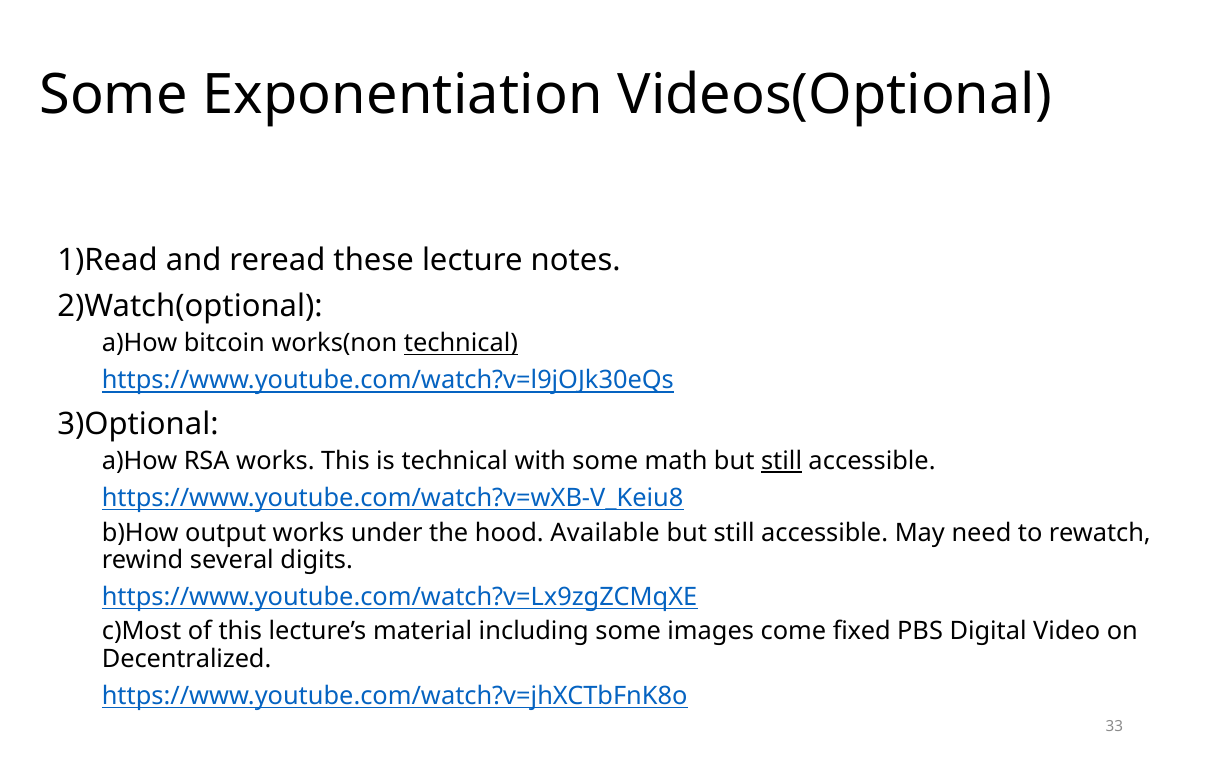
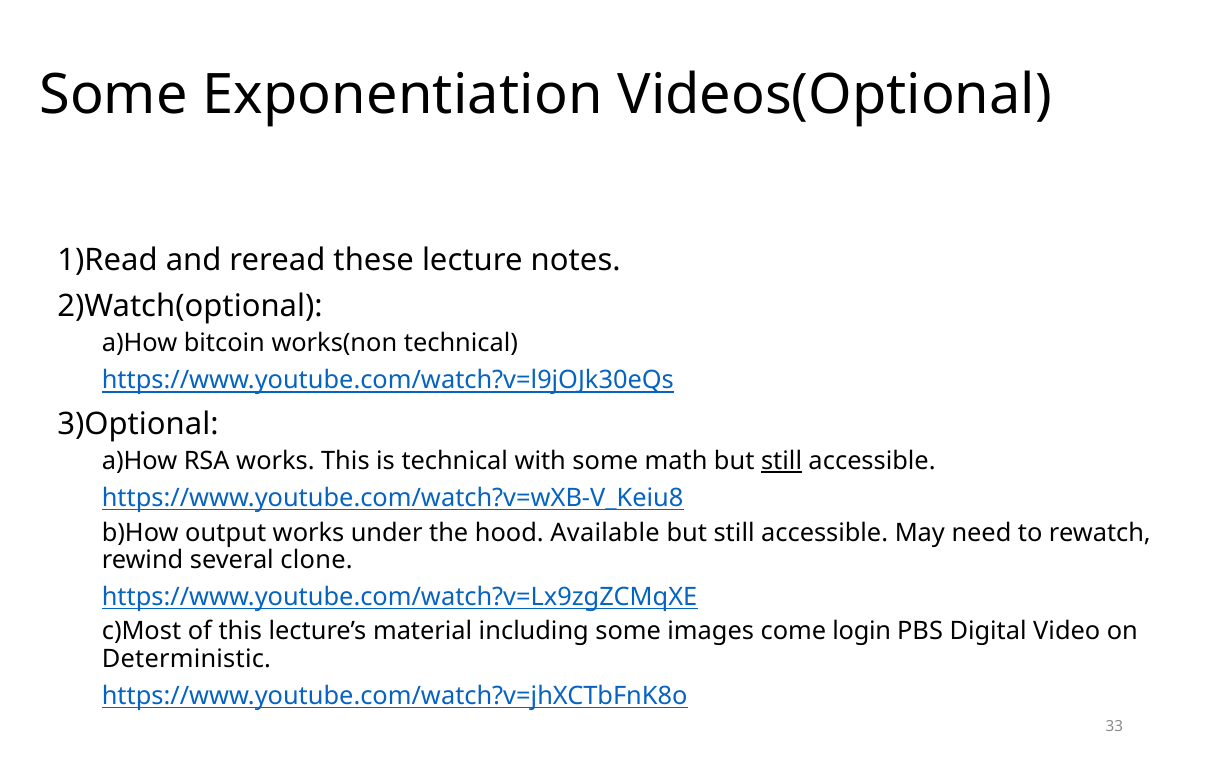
technical at (461, 344) underline: present -> none
digits: digits -> clone
fixed: fixed -> login
Decentralized: Decentralized -> Deterministic
